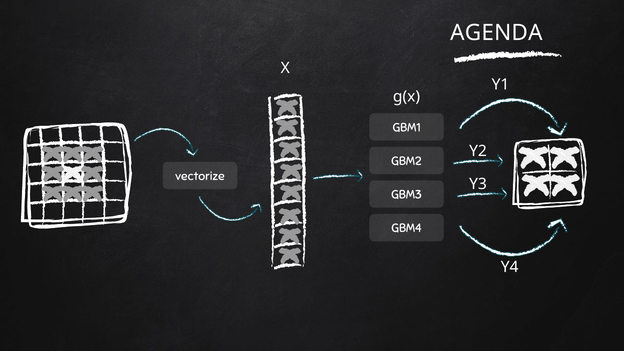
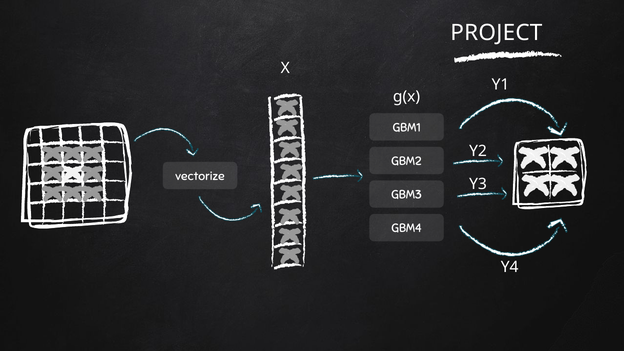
AGENDA: AGENDA -> PROJECT
